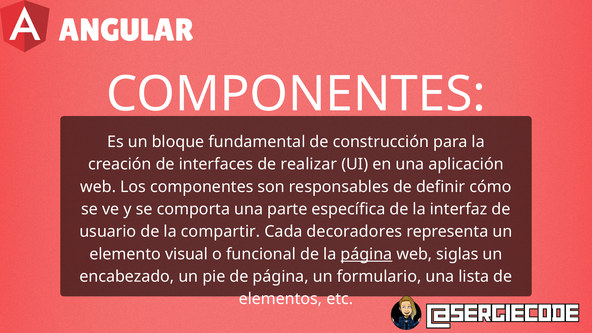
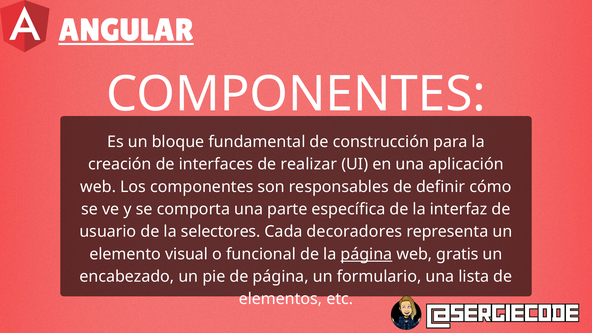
ANGULAR underline: none -> present
compartir: compartir -> selectores
siglas: siglas -> gratis
